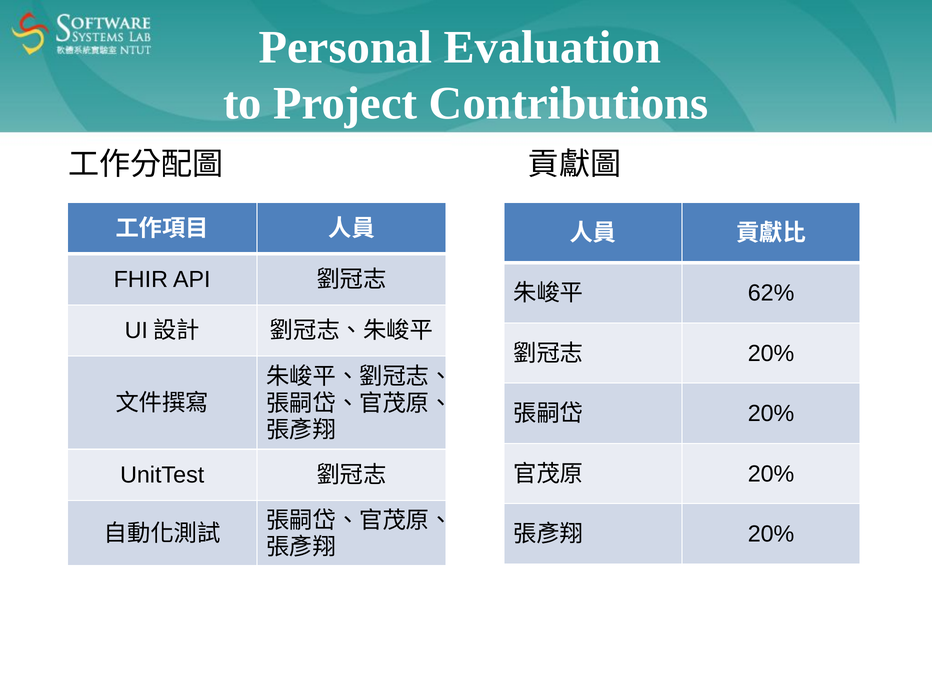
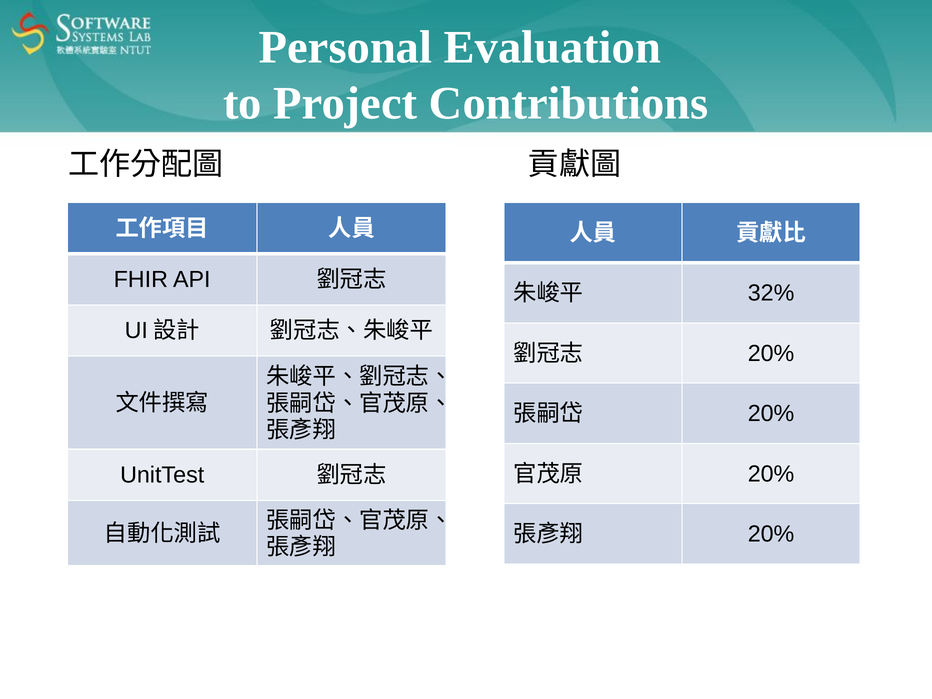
62%: 62% -> 32%
